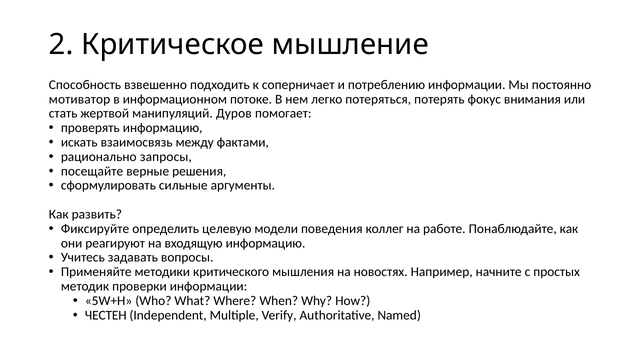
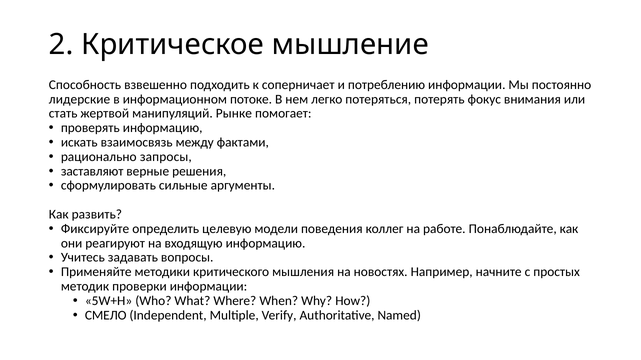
мотиватор: мотиватор -> лидерские
Дуров: Дуров -> Рынке
посещайте: посещайте -> заставляют
ЧЕСТЕН: ЧЕСТЕН -> СМЕЛО
